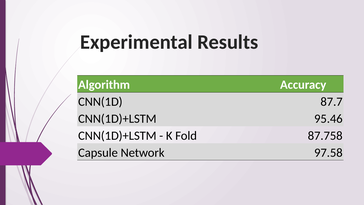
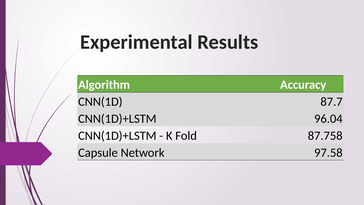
95.46: 95.46 -> 96.04
